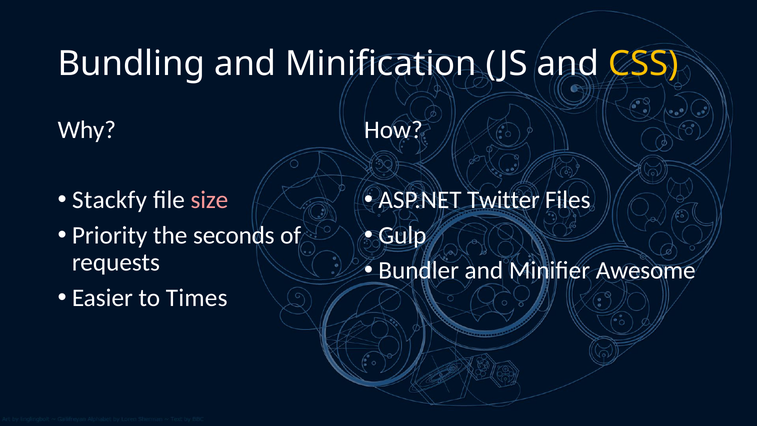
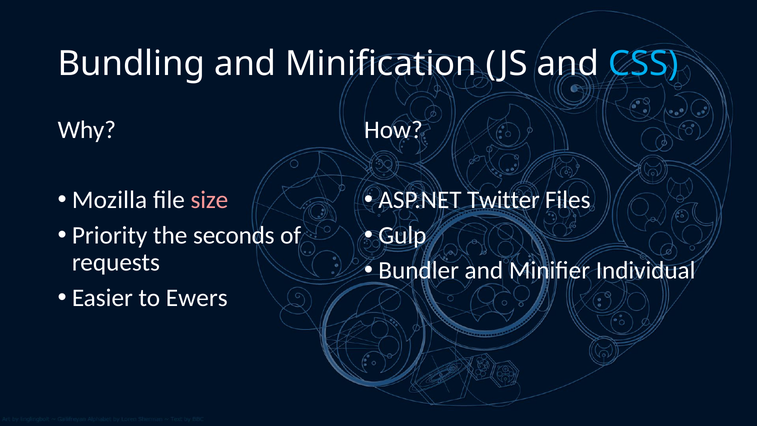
CSS colour: yellow -> light blue
Stackfy: Stackfy -> Mozilla
Awesome: Awesome -> Individual
Times: Times -> Ewers
